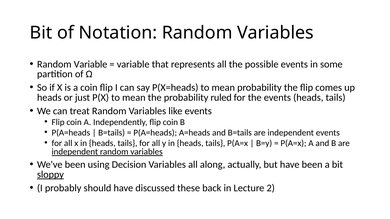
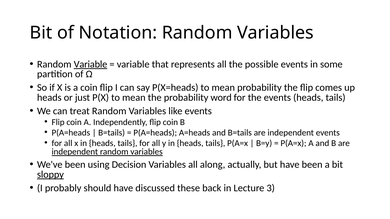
Variable at (91, 64) underline: none -> present
ruled: ruled -> word
2: 2 -> 3
